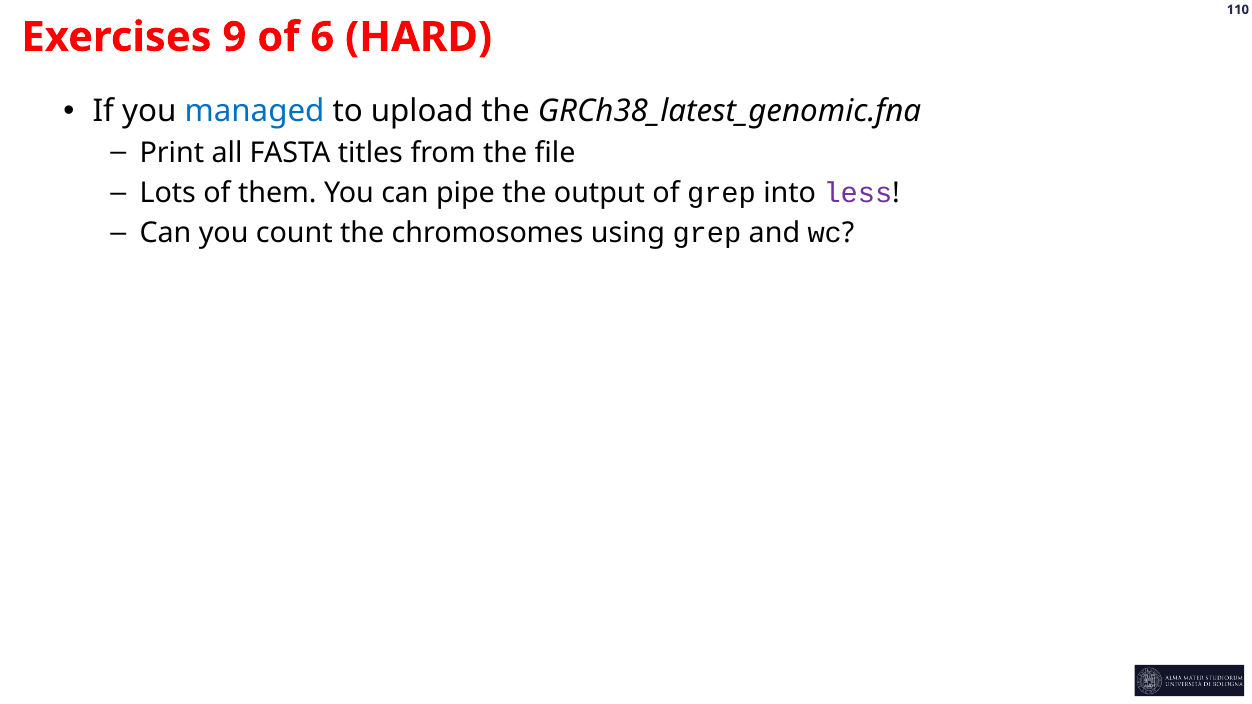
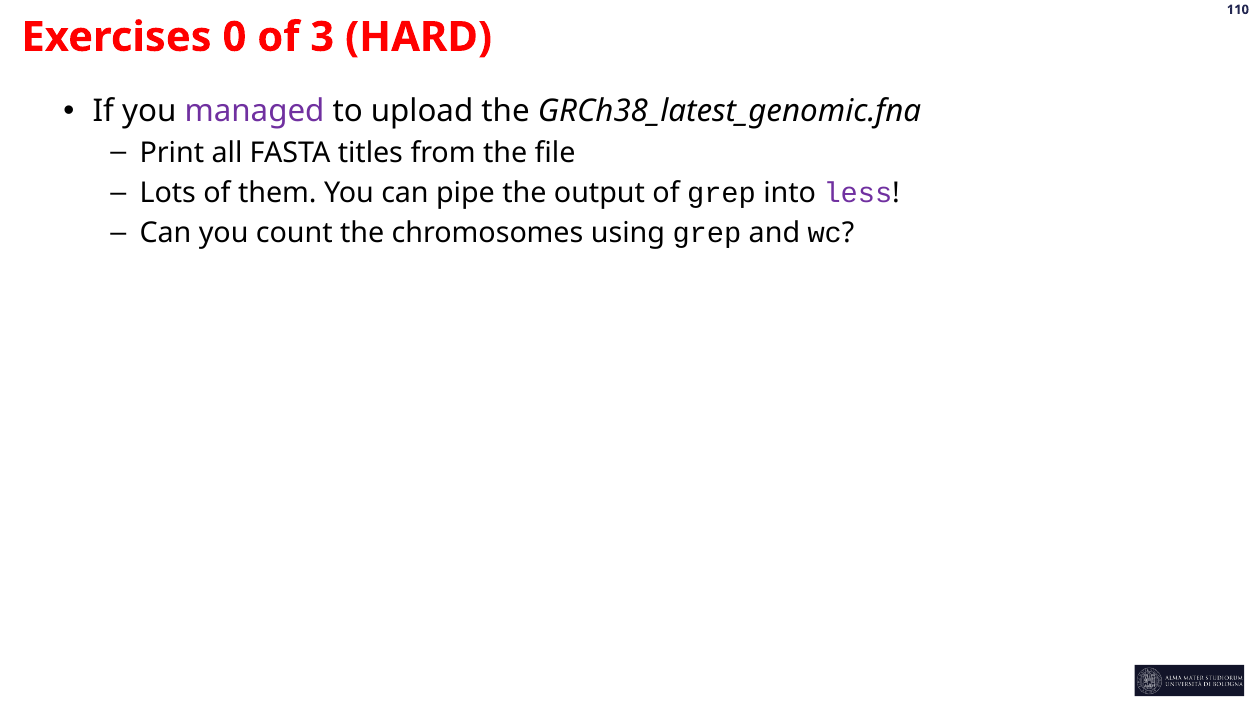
9: 9 -> 0
6: 6 -> 3
managed colour: blue -> purple
